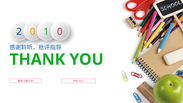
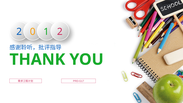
0 at (60, 32): 0 -> 2
